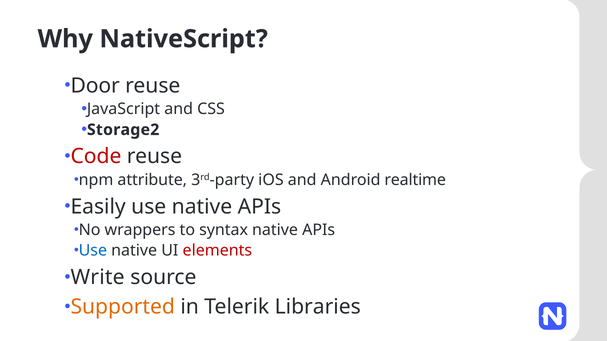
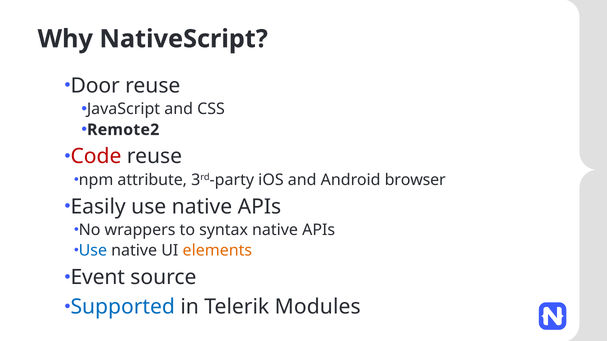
Storage2: Storage2 -> Remote2
realtime: realtime -> browser
elements colour: red -> orange
Write: Write -> Event
Supported colour: orange -> blue
Libraries: Libraries -> Modules
